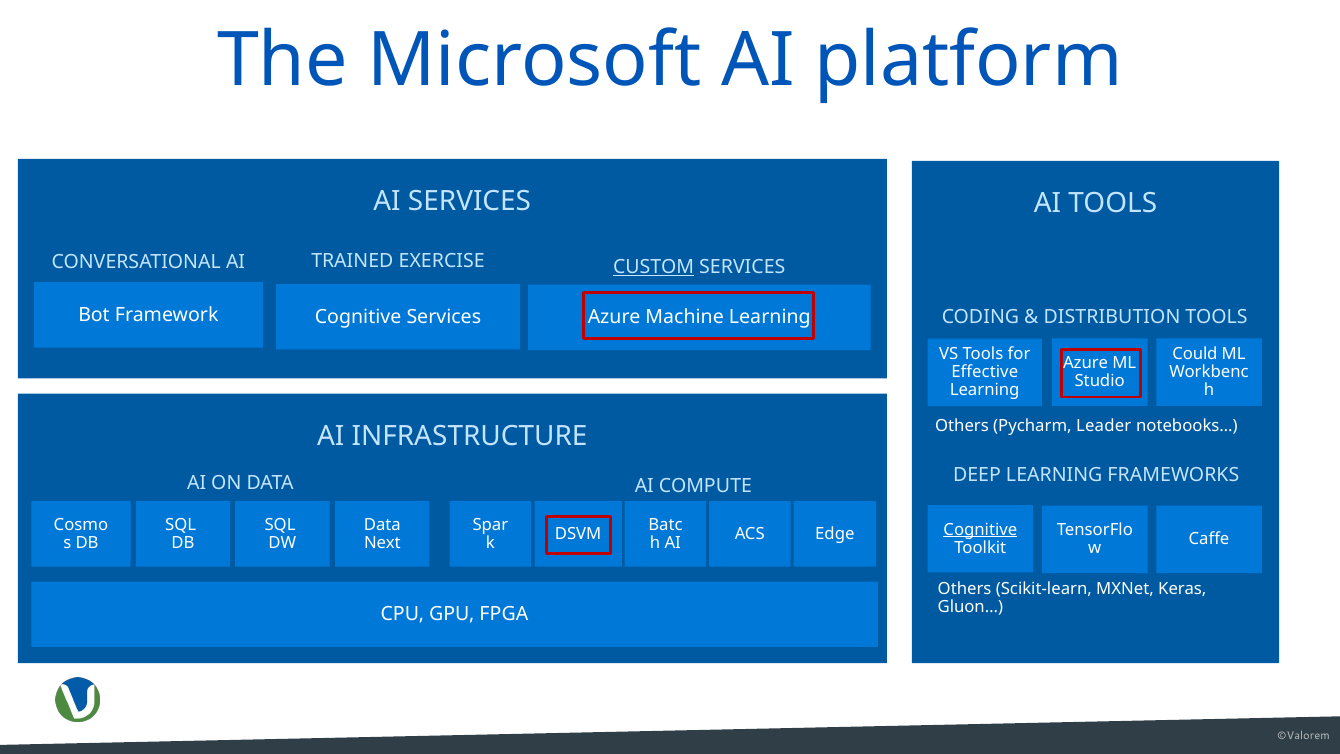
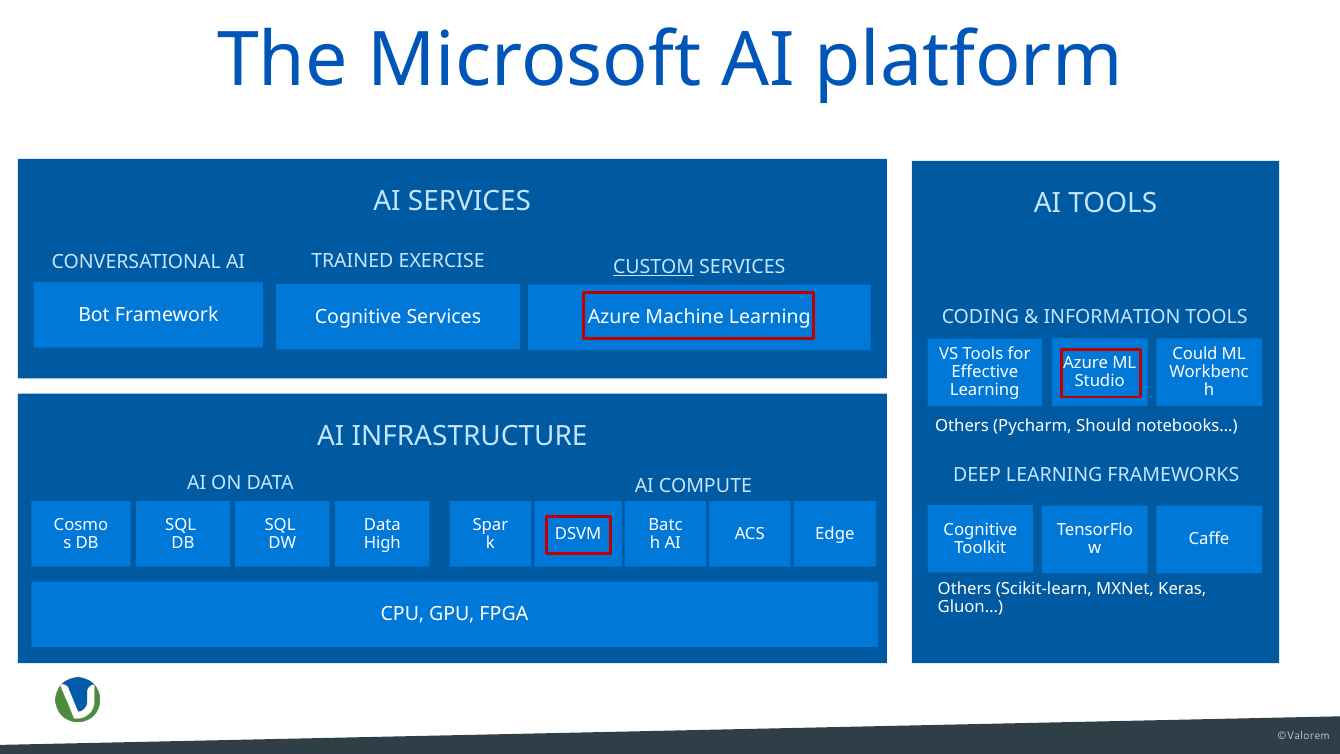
DISTRIBUTION: DISTRIBUTION -> INFORMATION
Leader: Leader -> Should
Cognitive at (980, 529) underline: present -> none
Next: Next -> High
